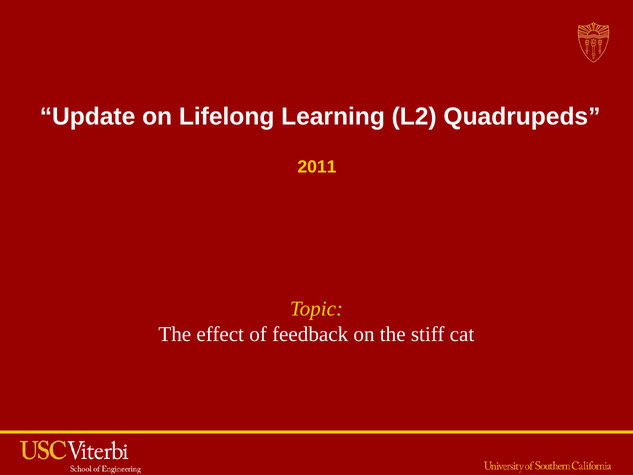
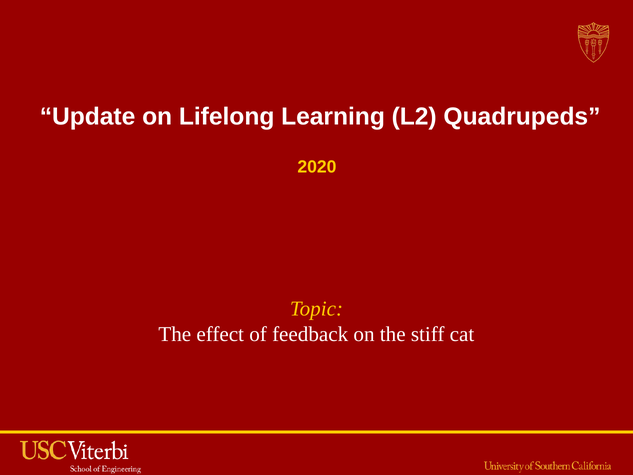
2011: 2011 -> 2020
